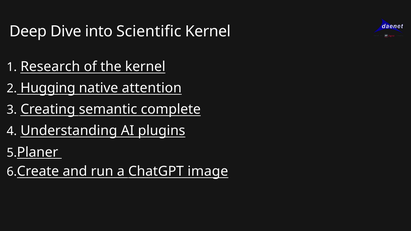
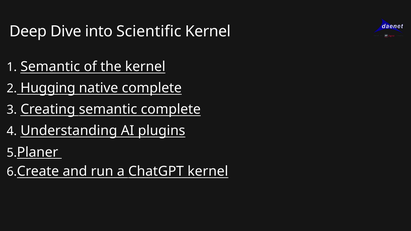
Research at (50, 67): Research -> Semantic
native attention: attention -> complete
ChatGPT image: image -> kernel
